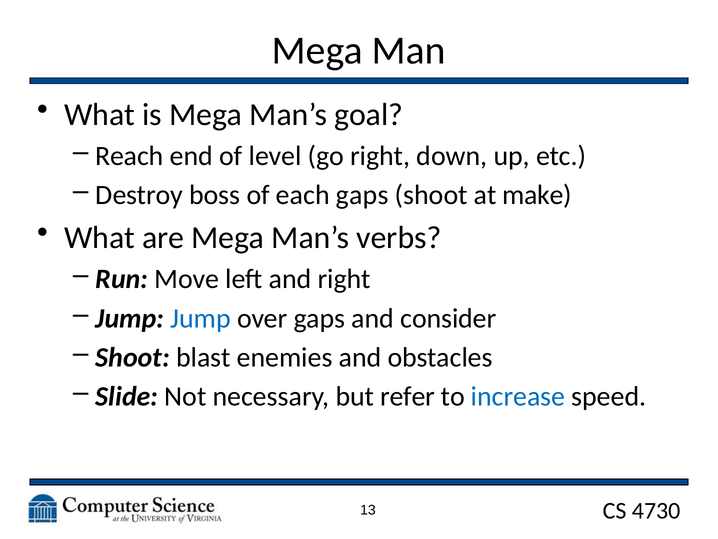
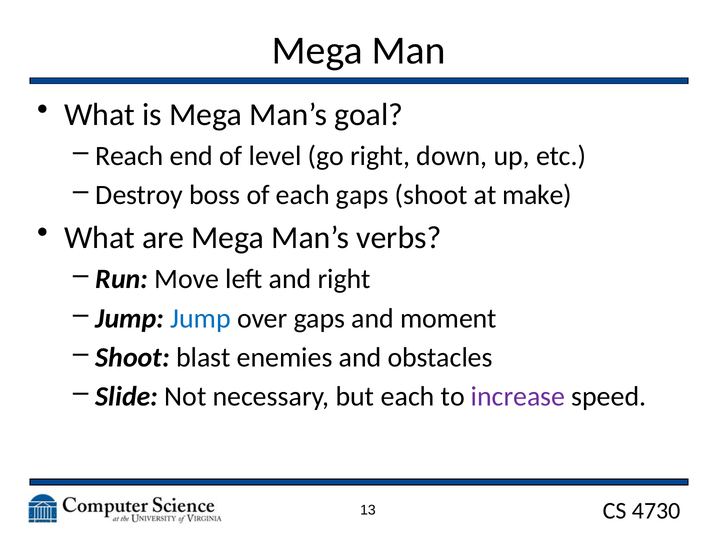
consider: consider -> moment
but refer: refer -> each
increase colour: blue -> purple
